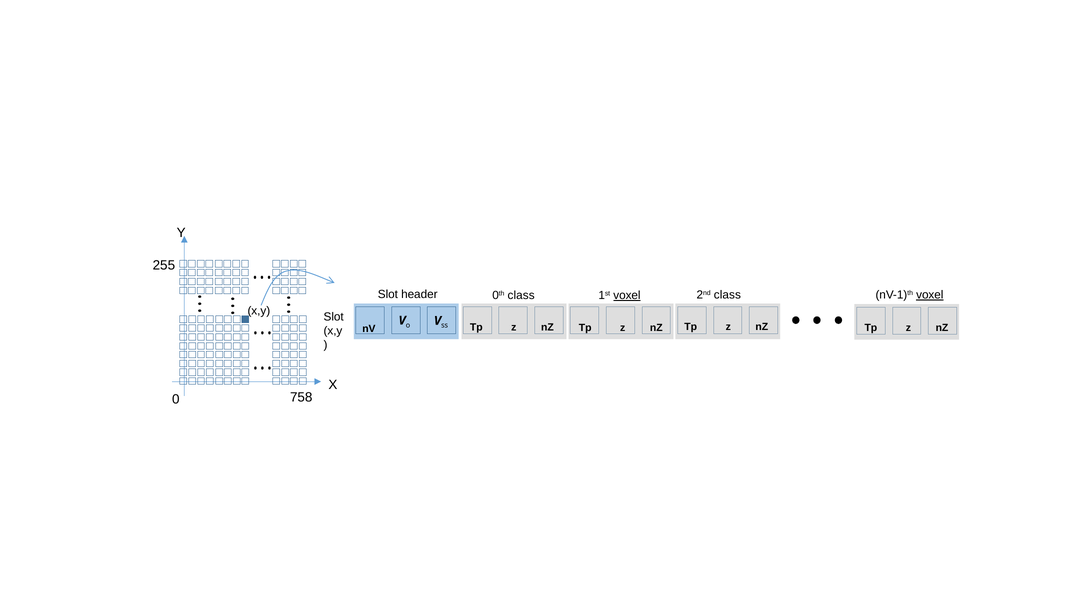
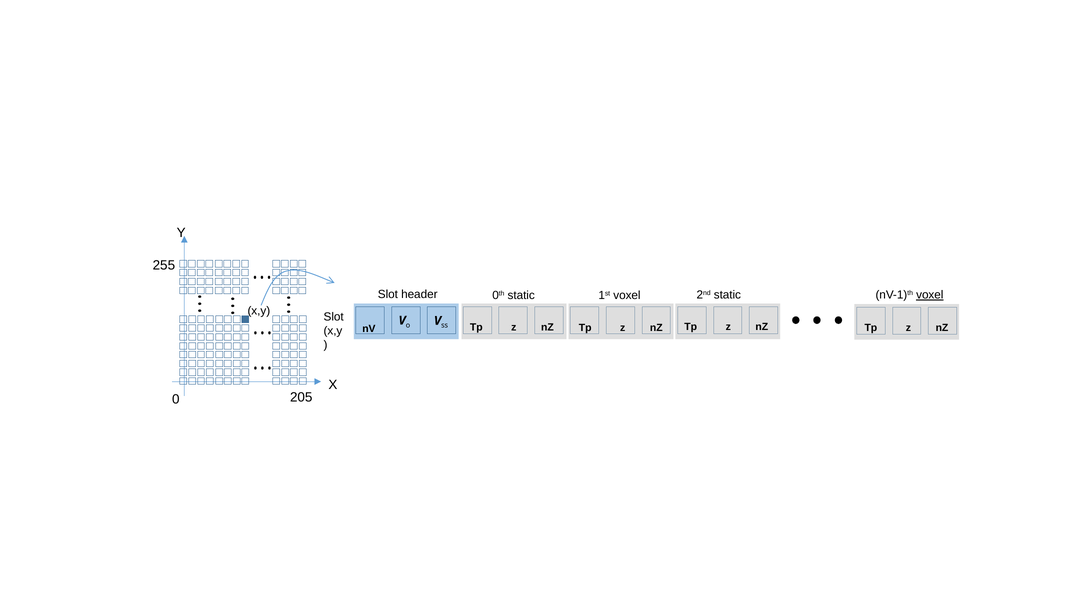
2nd class: class -> static
0th class: class -> static
voxel at (627, 295) underline: present -> none
758: 758 -> 205
